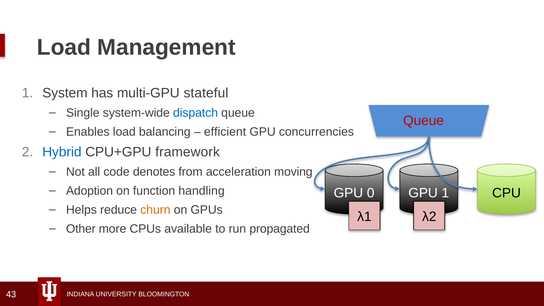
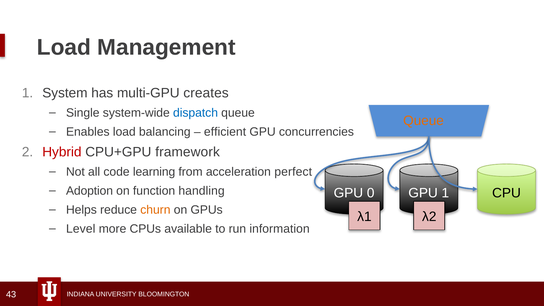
stateful: stateful -> creates
Queue at (423, 121) colour: red -> orange
Hybrid colour: blue -> red
denotes: denotes -> learning
moving: moving -> perfect
Other: Other -> Level
propagated: propagated -> information
